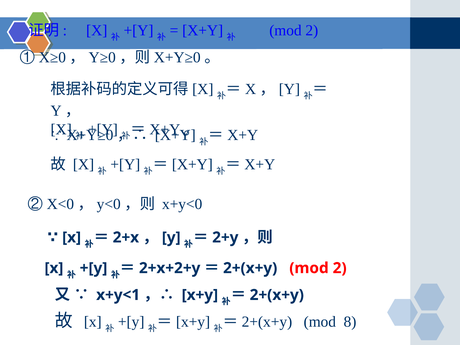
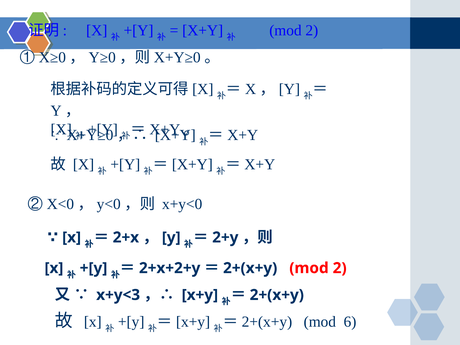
x+y<1: x+y<1 -> x+y<3
8: 8 -> 6
